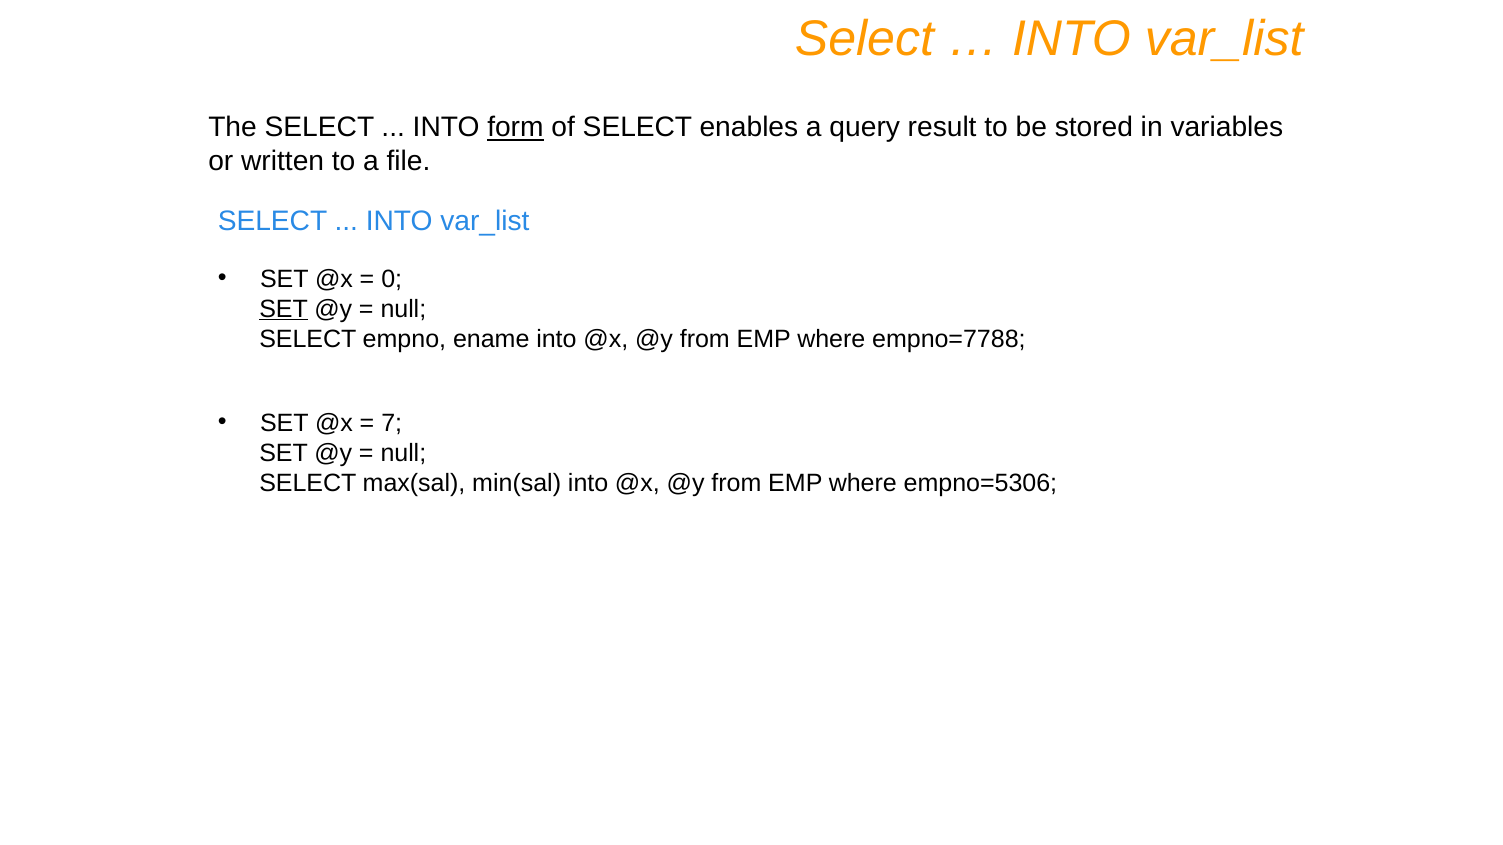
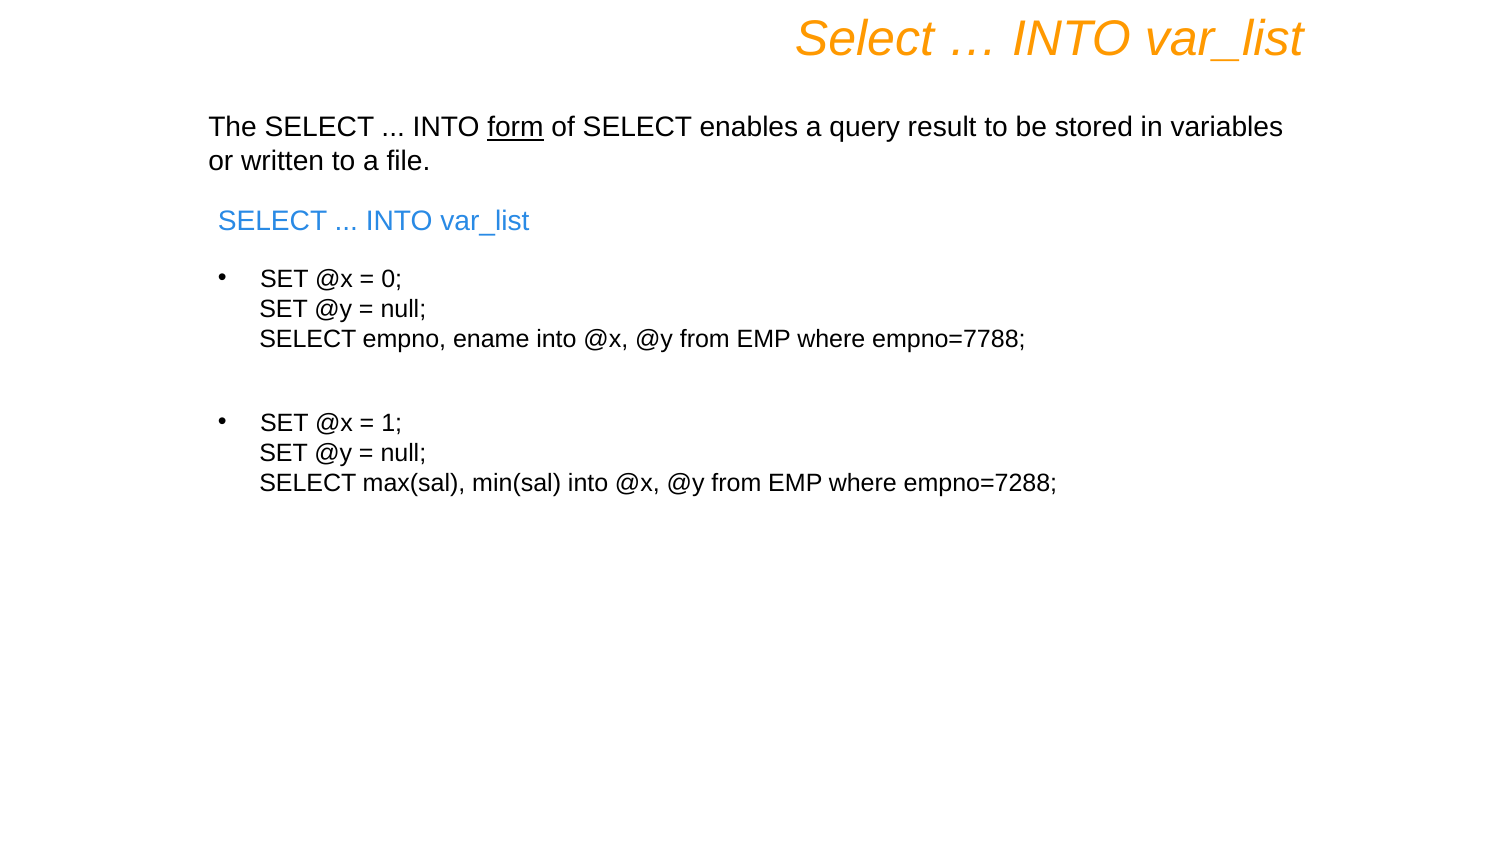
SET at (284, 309) underline: present -> none
7: 7 -> 1
empno=5306: empno=5306 -> empno=7288
